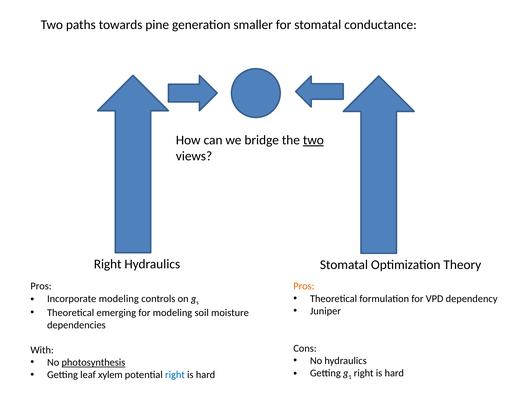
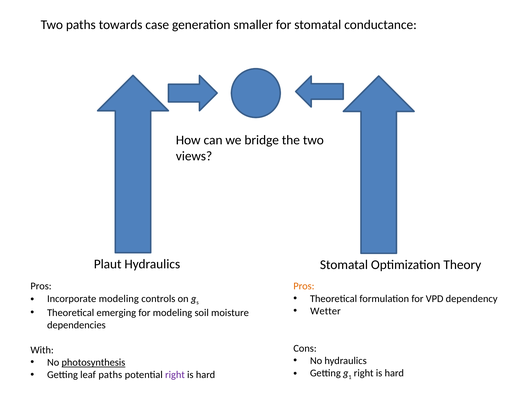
pine: pine -> case
two at (313, 140) underline: present -> none
Right at (108, 264): Right -> Plaut
Juniper: Juniper -> Wetter
leaf xylem: xylem -> paths
right at (175, 375) colour: blue -> purple
